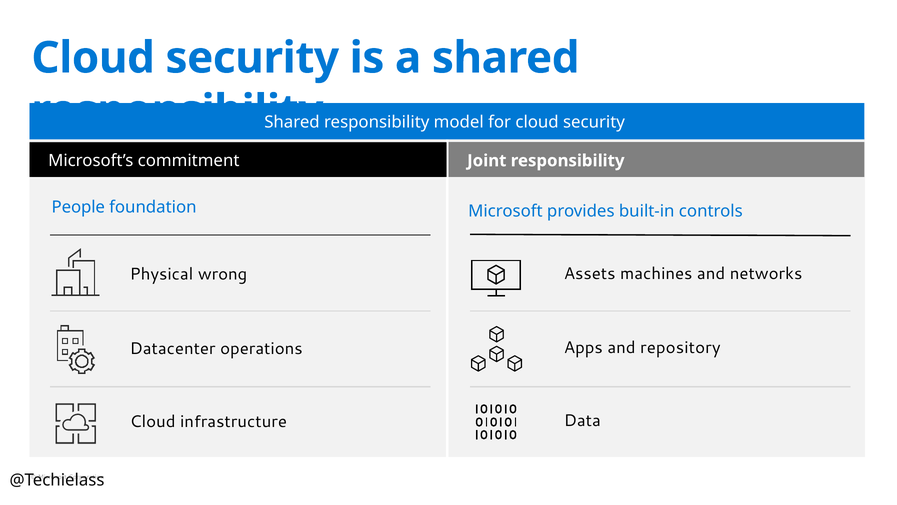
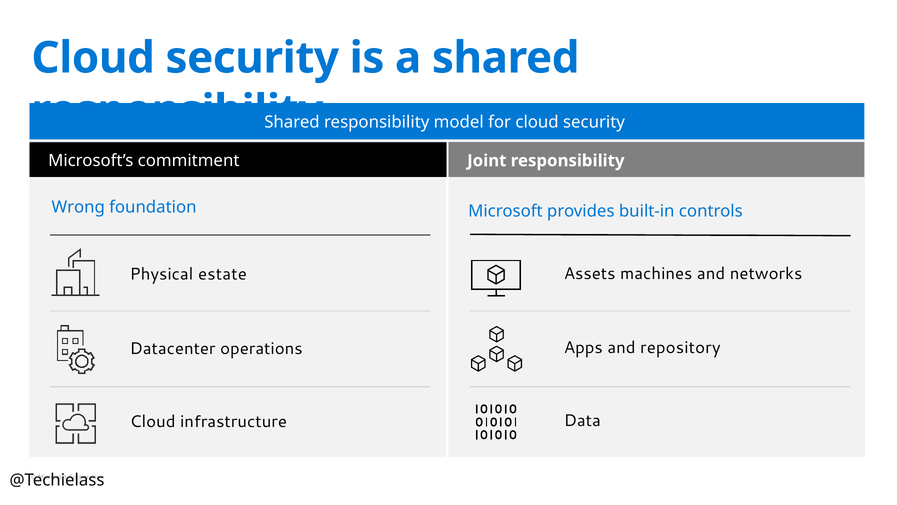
People: People -> Wrong
wrong: wrong -> estate
